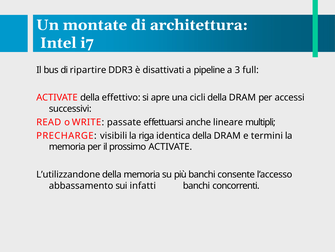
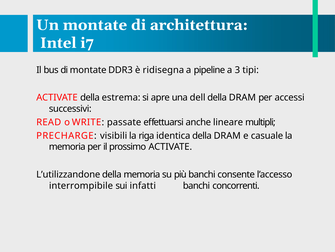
di ripartire: ripartire -> montate
disattivati: disattivati -> ridisegna
full: full -> tipi
effettivo: effettivo -> estrema
cicli: cicli -> dell
termini: termini -> casuale
abbassamento: abbassamento -> interrompibile
